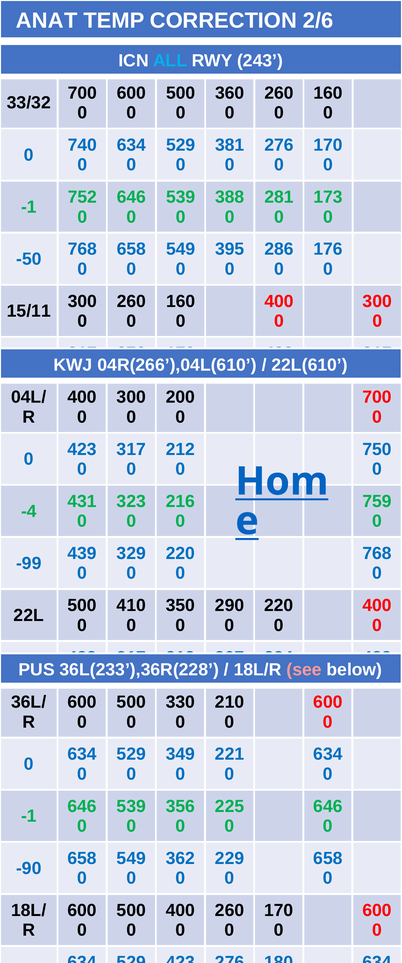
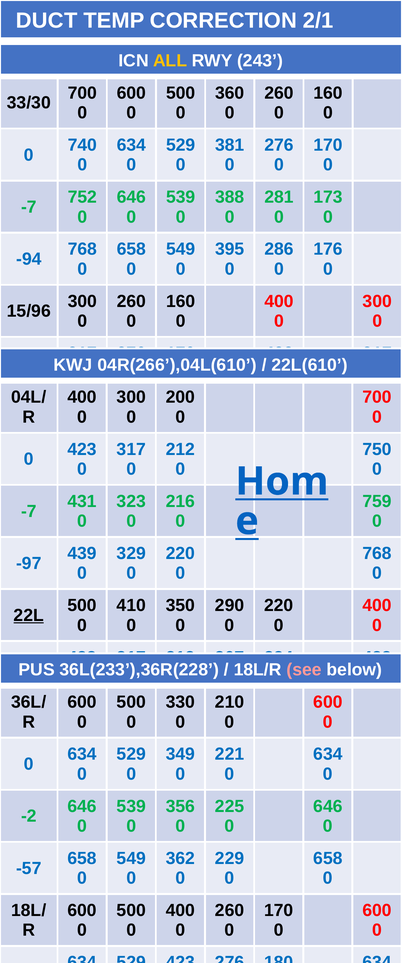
ANAT: ANAT -> DUCT
2/6: 2/6 -> 2/1
ALL colour: light blue -> yellow
33/32: 33/32 -> 33/30
-1 at (29, 207): -1 -> -7
-50: -50 -> -94
15/11: 15/11 -> 15/96
-4 at (29, 511): -4 -> -7
-99: -99 -> -97
22L underline: none -> present
-1 at (29, 815): -1 -> -2
-90: -90 -> -57
